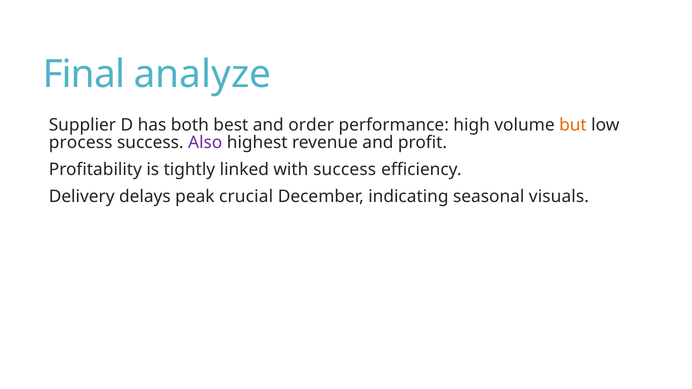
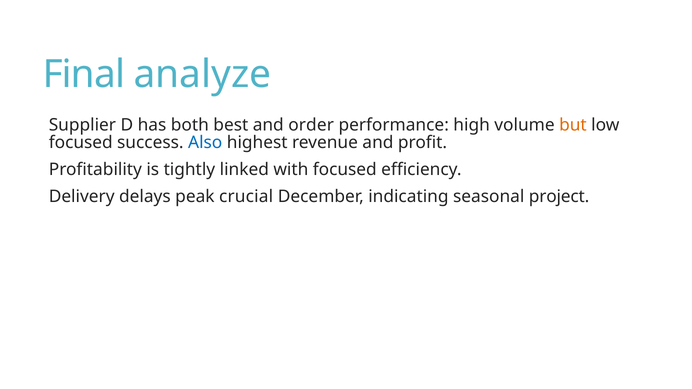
process at (81, 143): process -> focused
Also colour: purple -> blue
with success: success -> focused
visuals: visuals -> project
